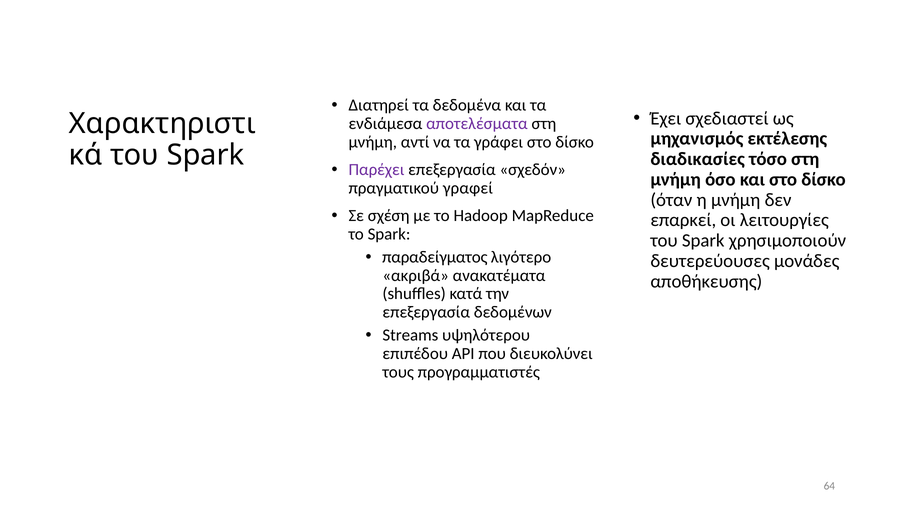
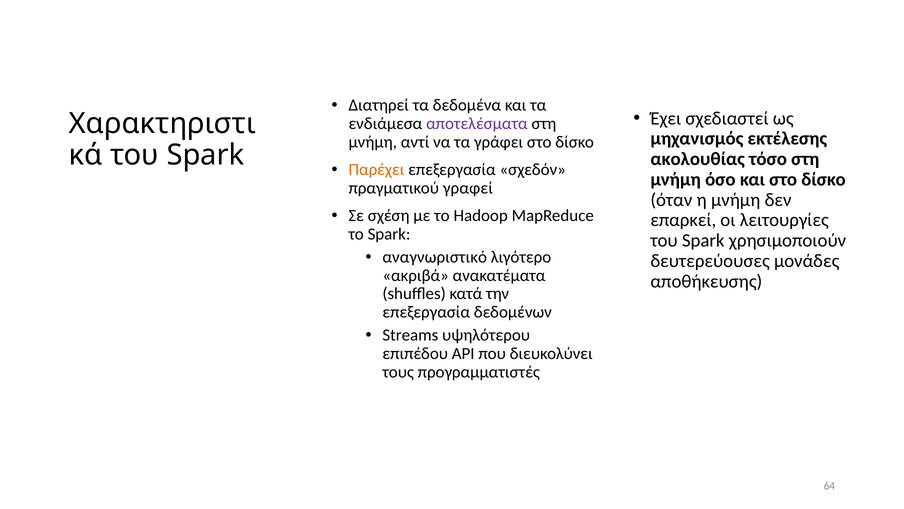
διαδικασίες: διαδικασίες -> ακολουθίας
Παρέχει colour: purple -> orange
παραδείγματος: παραδείγματος -> αναγνωριστικό
